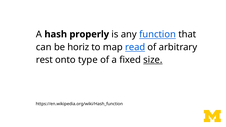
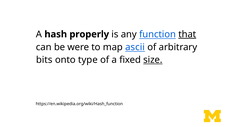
that underline: none -> present
horiz: horiz -> were
read: read -> ascii
rest: rest -> bits
